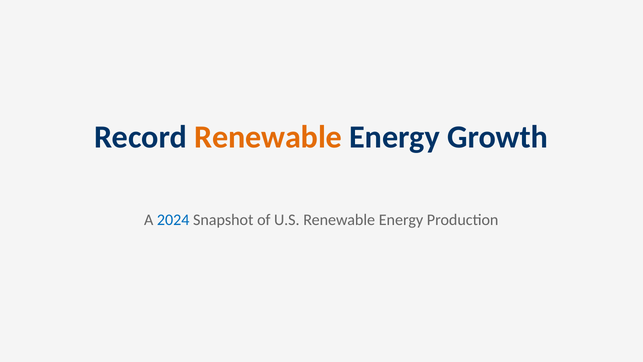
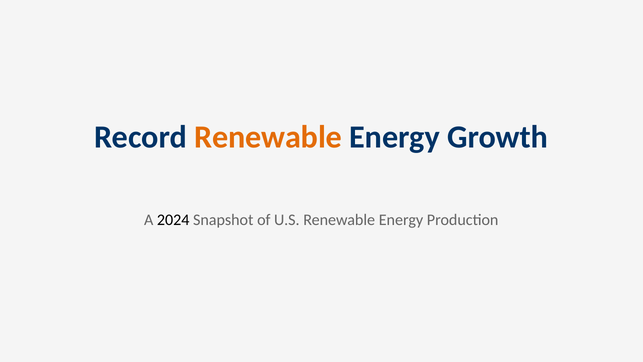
2024 colour: blue -> black
